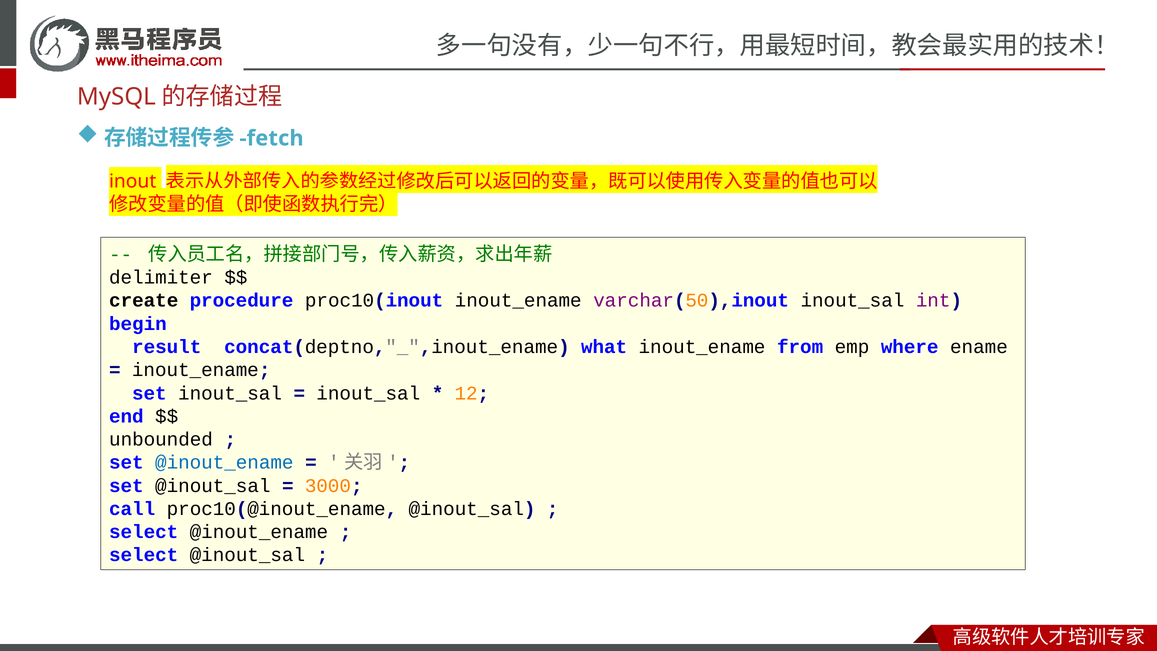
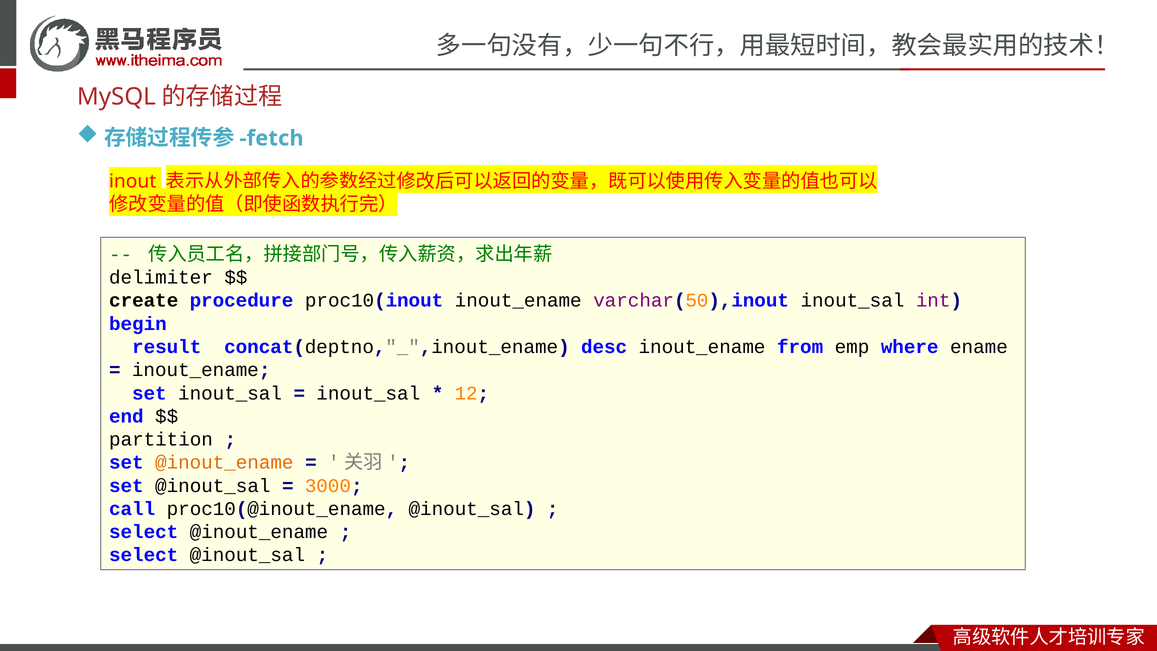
what: what -> desc
unbounded: unbounded -> partition
@inout_ename at (224, 462) colour: blue -> orange
